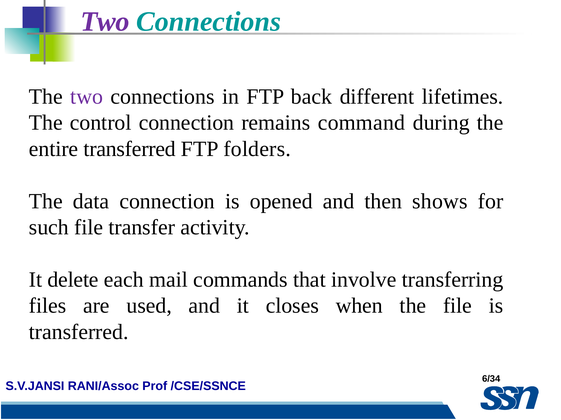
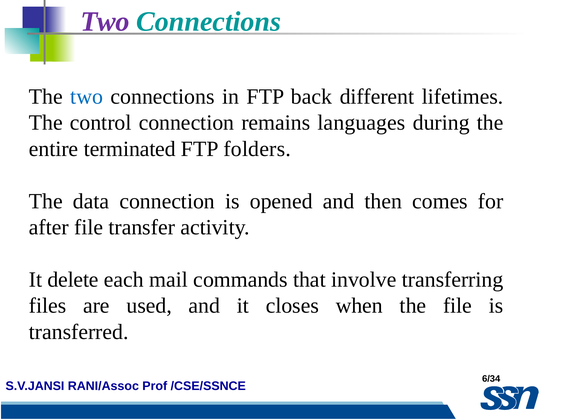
two at (87, 97) colour: purple -> blue
command: command -> languages
entire transferred: transferred -> terminated
shows: shows -> comes
such: such -> after
